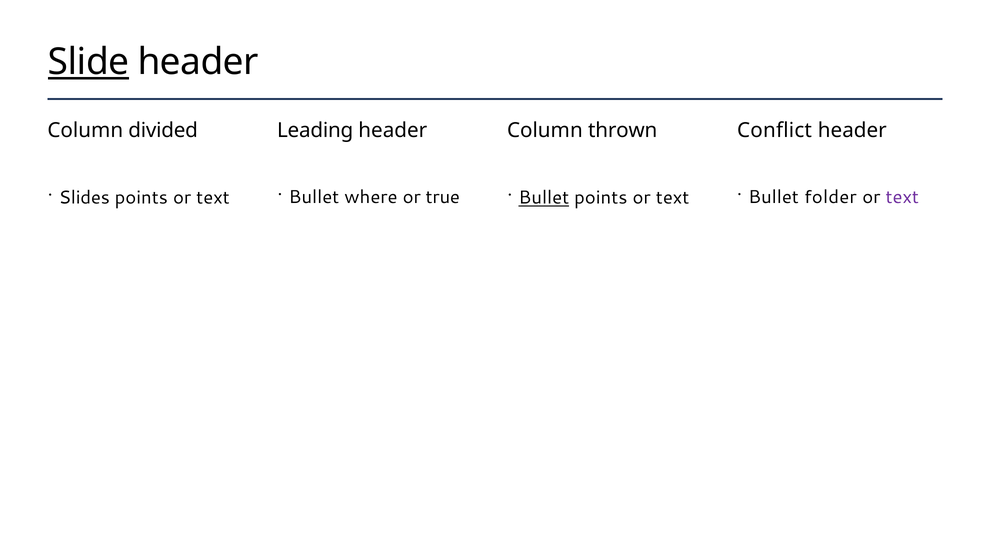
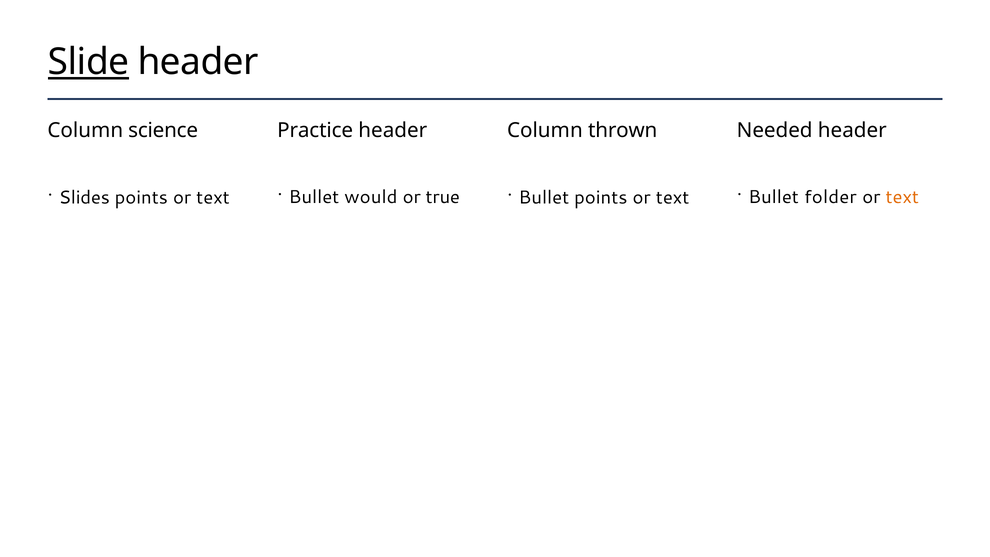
divided: divided -> science
Leading: Leading -> Practice
Conflict: Conflict -> Needed
where: where -> would
text at (902, 197) colour: purple -> orange
Bullet at (544, 198) underline: present -> none
